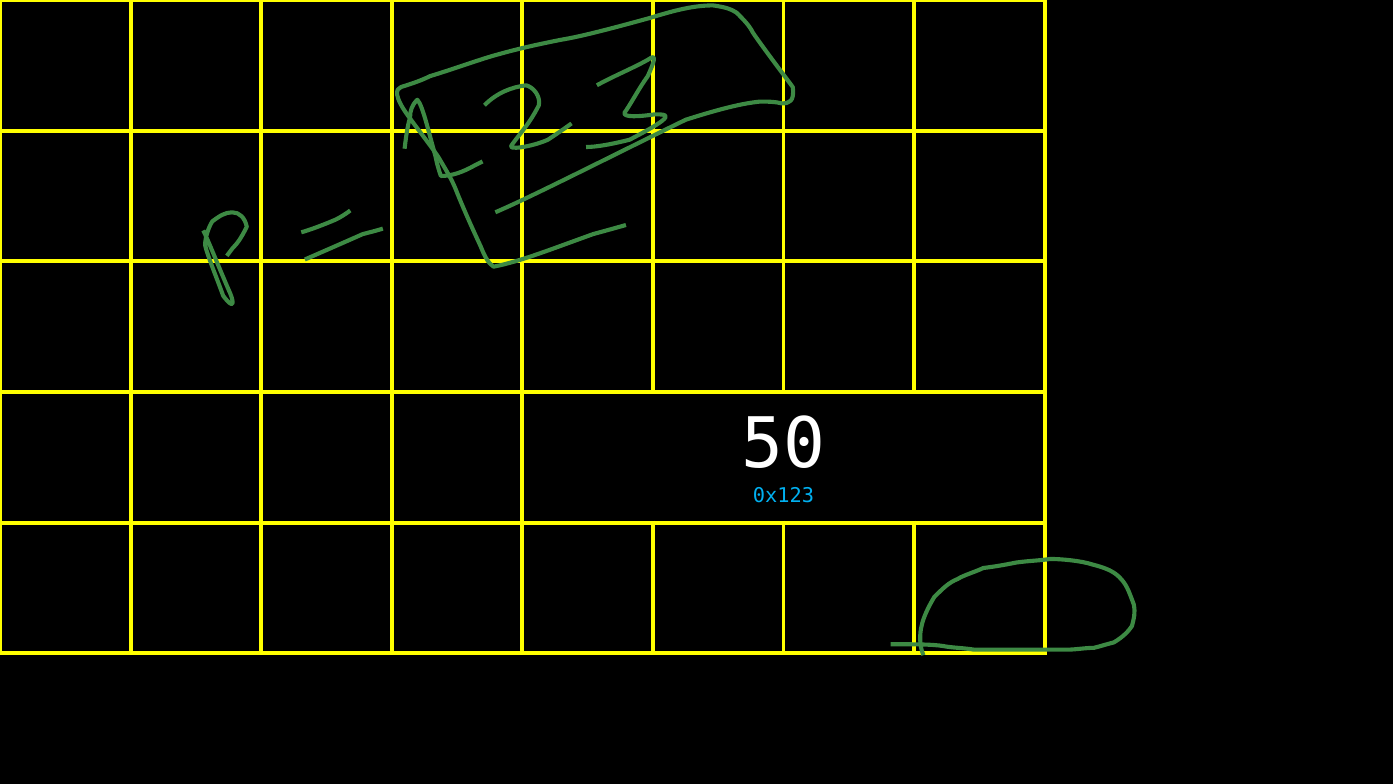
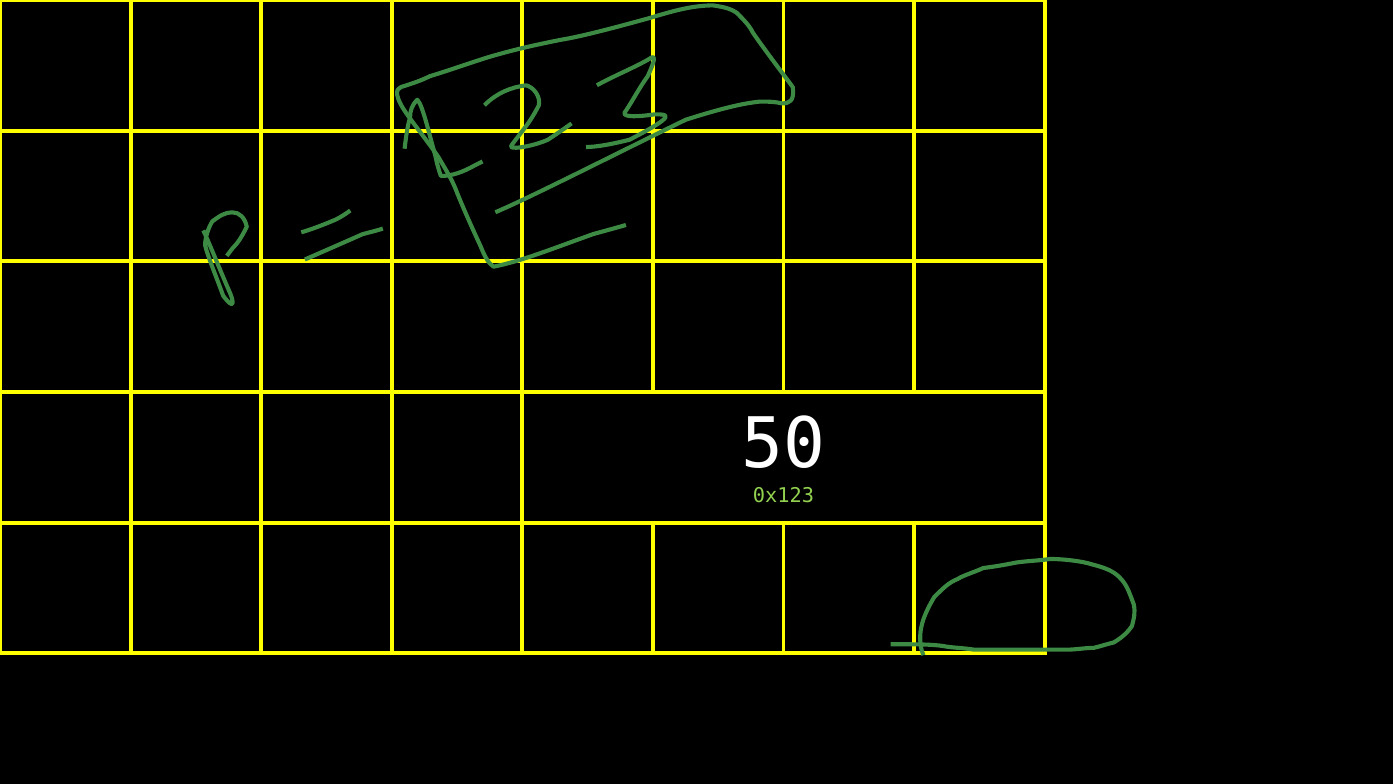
0x123 colour: light blue -> light green
